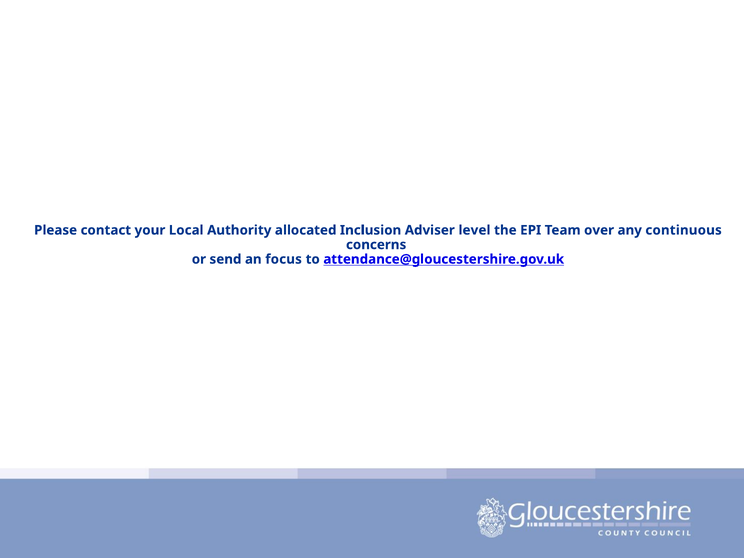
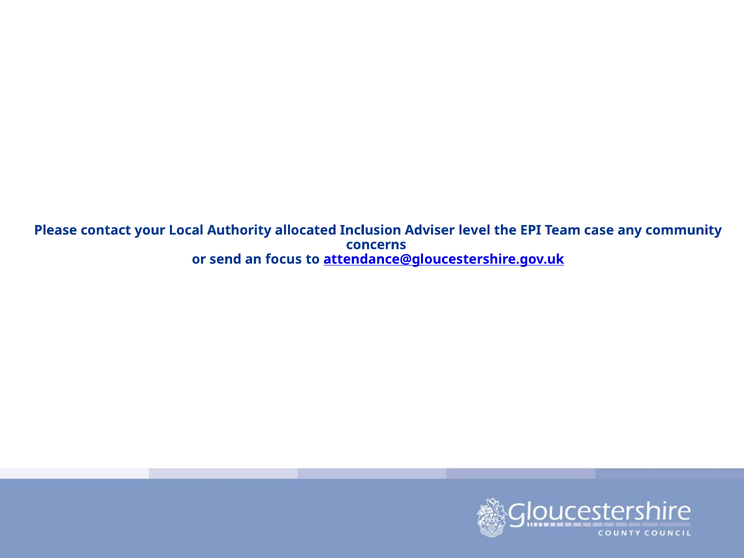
over: over -> case
continuous: continuous -> community
